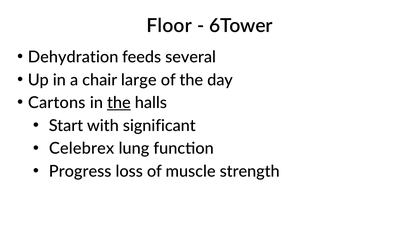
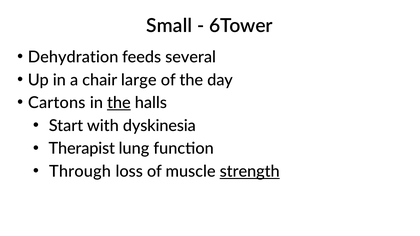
Floor: Floor -> Small
significant: significant -> dyskinesia
Celebrex: Celebrex -> Therapist
Progress: Progress -> Through
strength underline: none -> present
